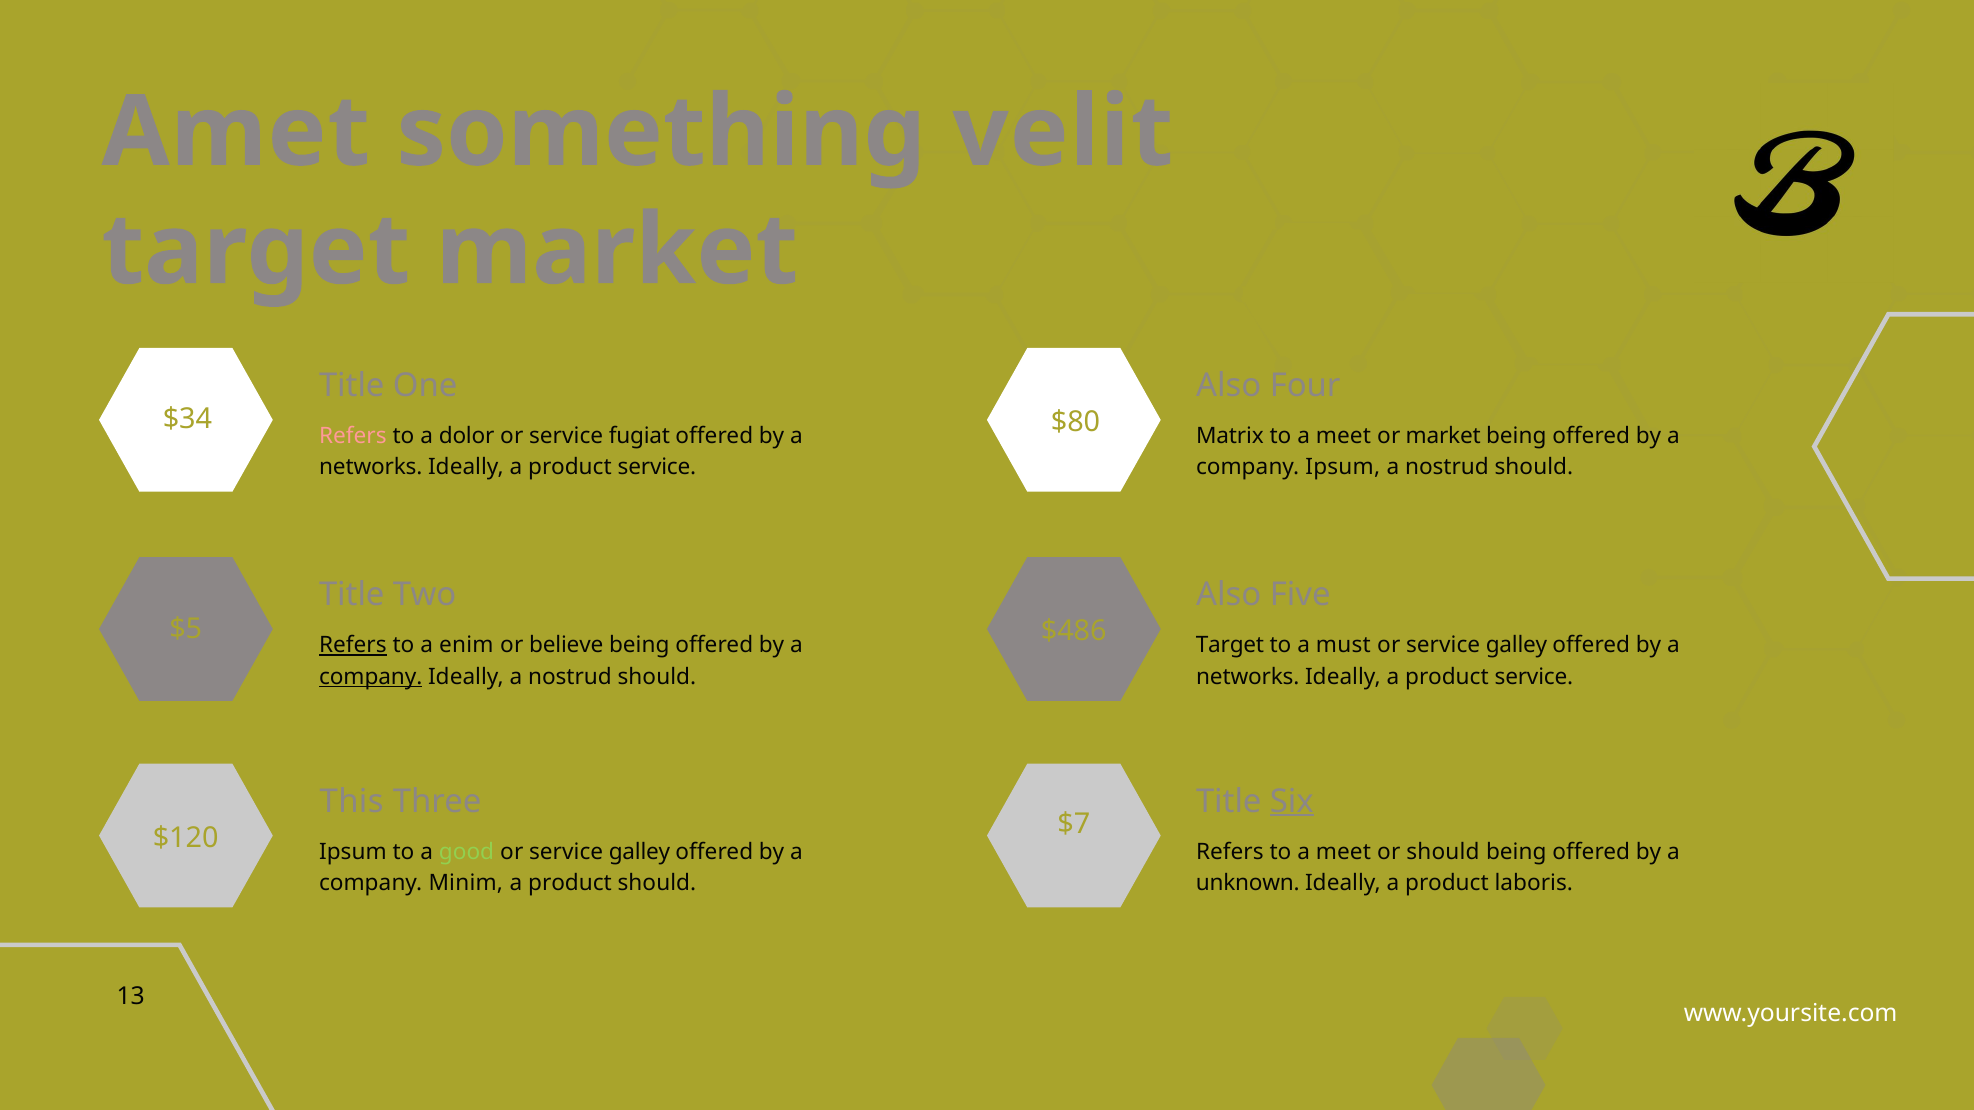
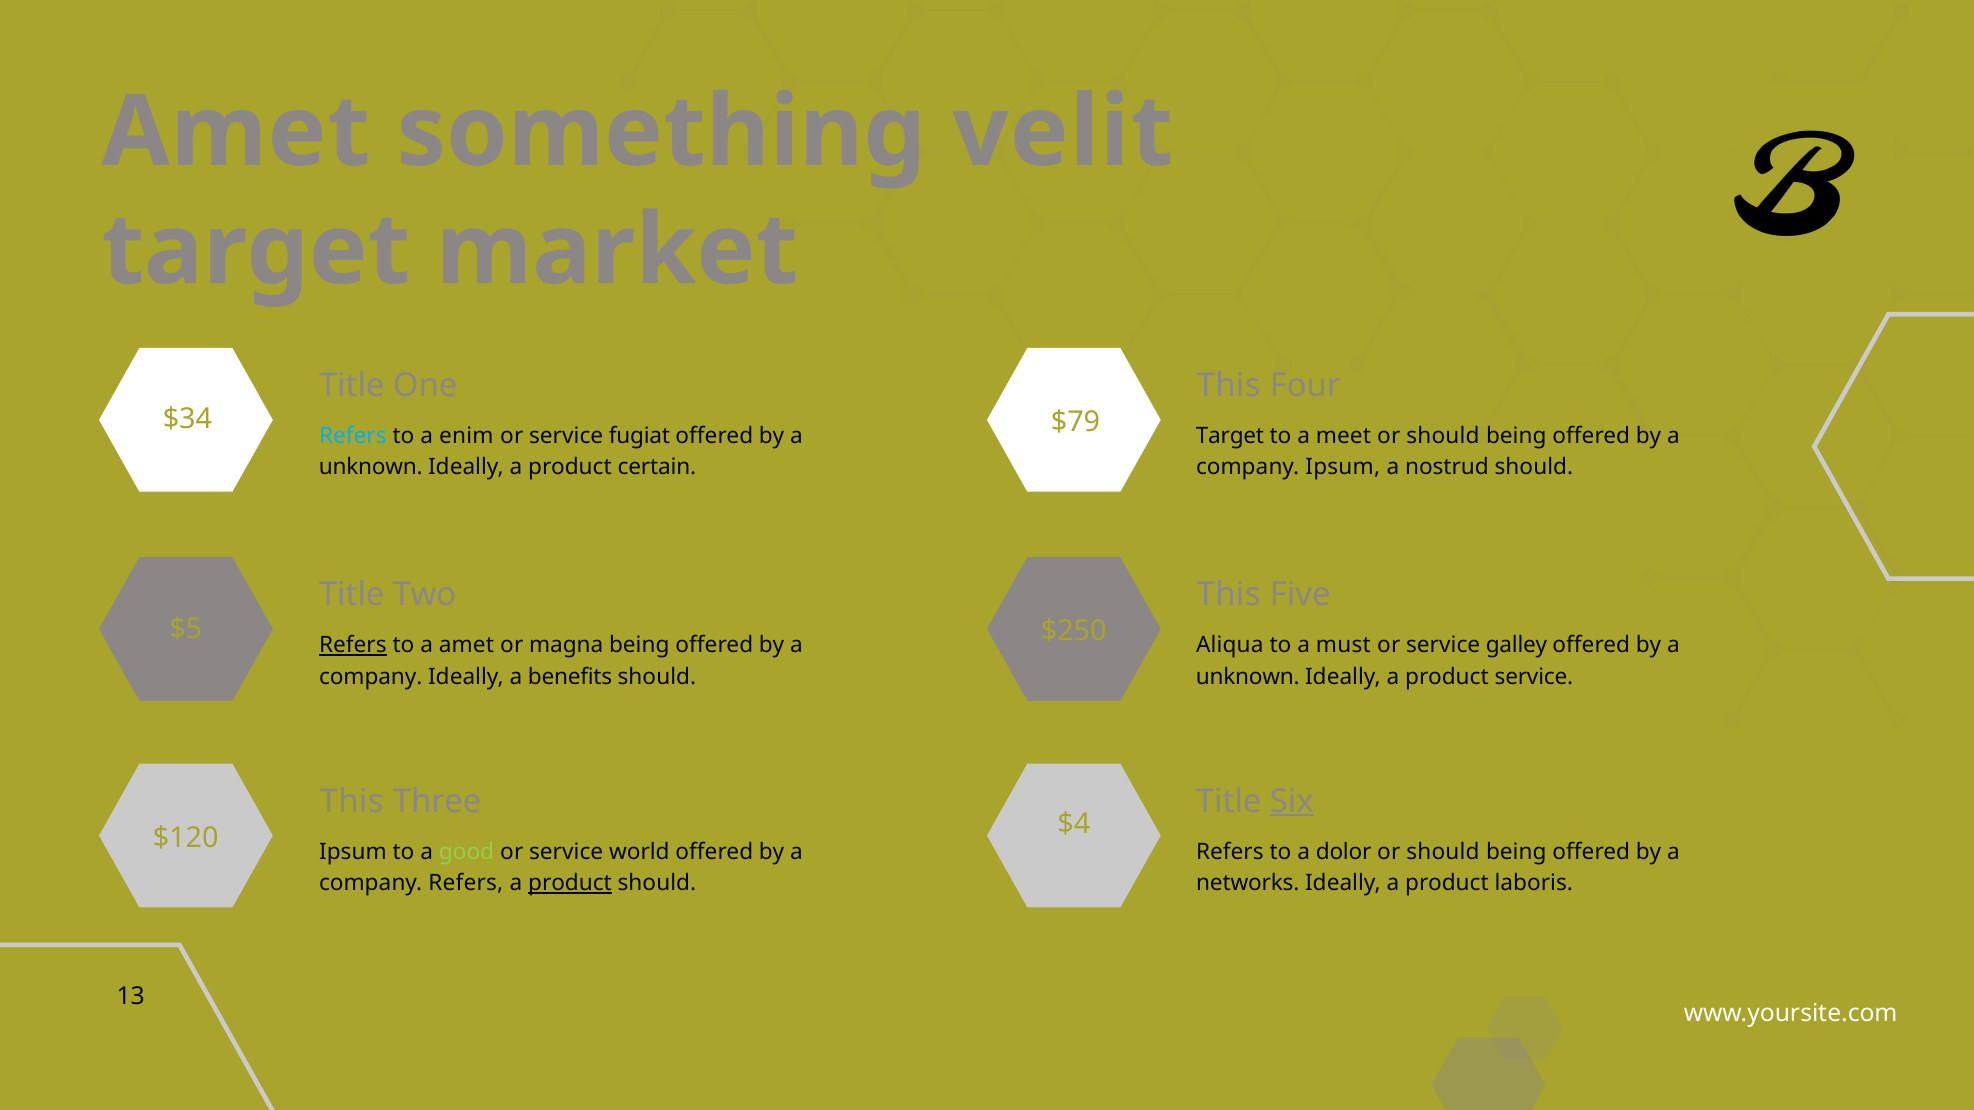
Also at (1229, 386): Also -> This
$80: $80 -> $79
Refers at (353, 436) colour: pink -> light blue
dolor: dolor -> enim
Matrix at (1230, 436): Matrix -> Target
market at (1443, 436): market -> should
networks at (371, 468): networks -> unknown
service at (657, 468): service -> certain
Also at (1229, 595): Also -> This
$486: $486 -> $250
a enim: enim -> amet
believe: believe -> magna
Target at (1230, 645): Target -> Aliqua
company at (371, 677) underline: present -> none
Ideally a nostrud: nostrud -> benefits
networks at (1248, 677): networks -> unknown
$7: $7 -> $4
galley at (639, 852): galley -> world
Refers to a meet: meet -> dolor
company Minim: Minim -> Refers
product at (570, 884) underline: none -> present
unknown: unknown -> networks
